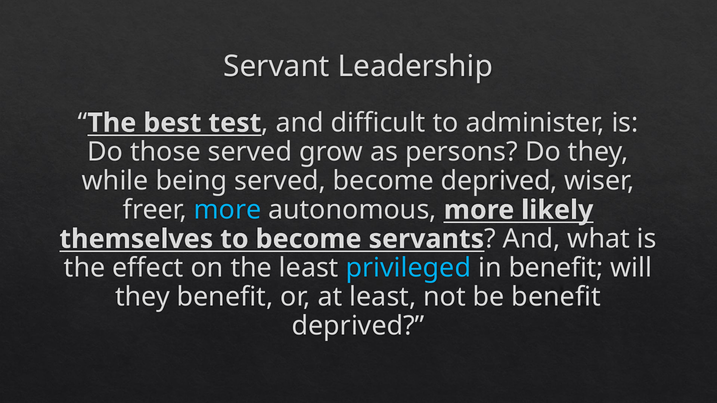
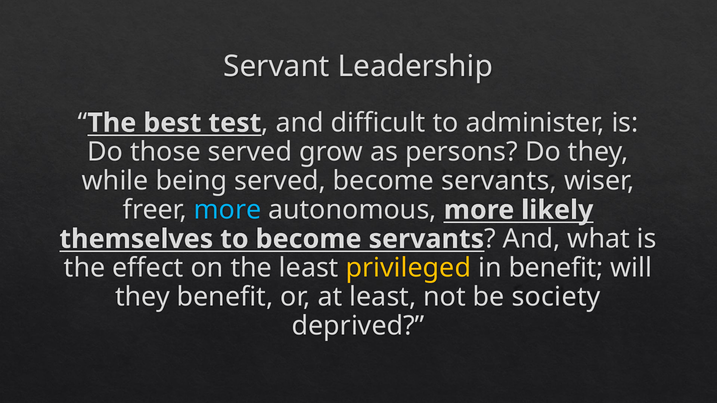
served become deprived: deprived -> servants
privileged colour: light blue -> yellow
be benefit: benefit -> society
